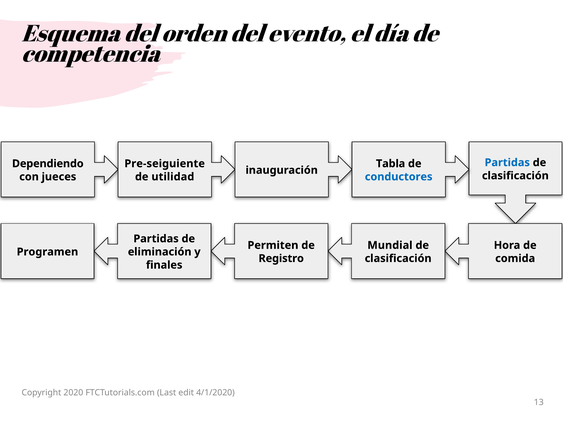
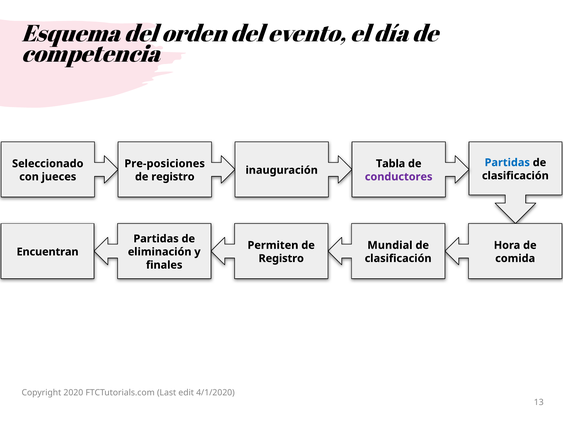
Dependiendo: Dependiendo -> Seleccionado
Pre-seiguiente: Pre-seiguiente -> Pre-posiciones
utilidad at (173, 177): utilidad -> registro
conductores colour: blue -> purple
Programen: Programen -> Encuentran
